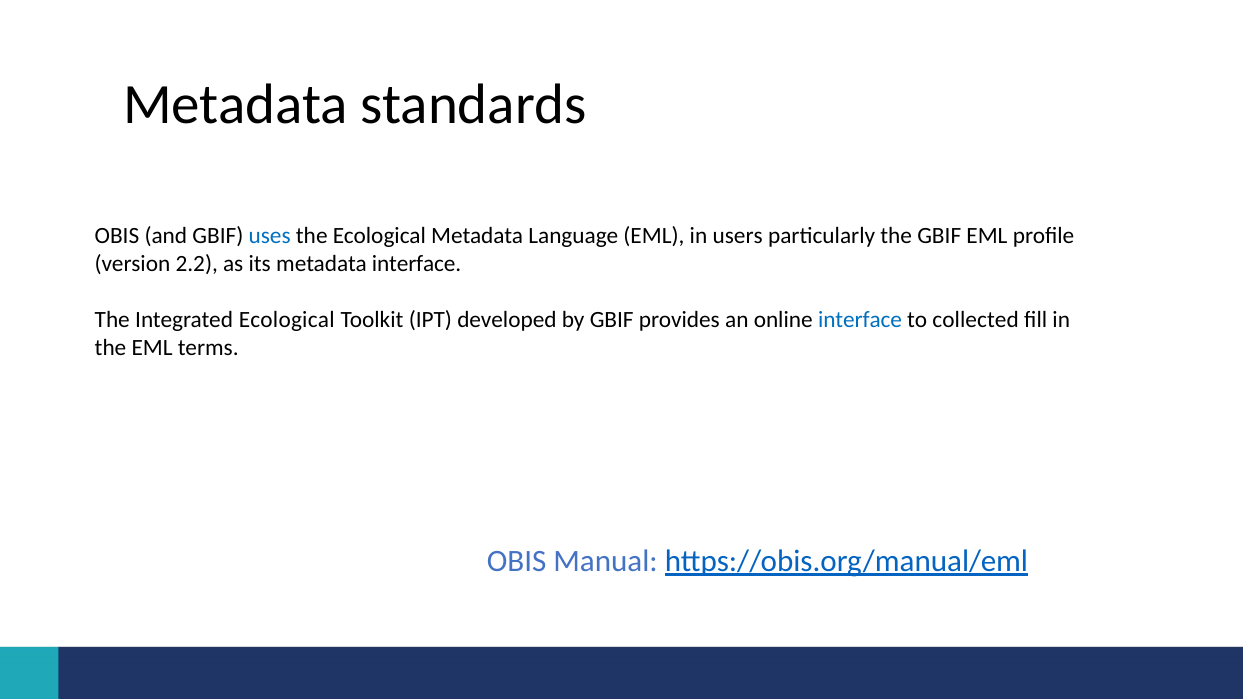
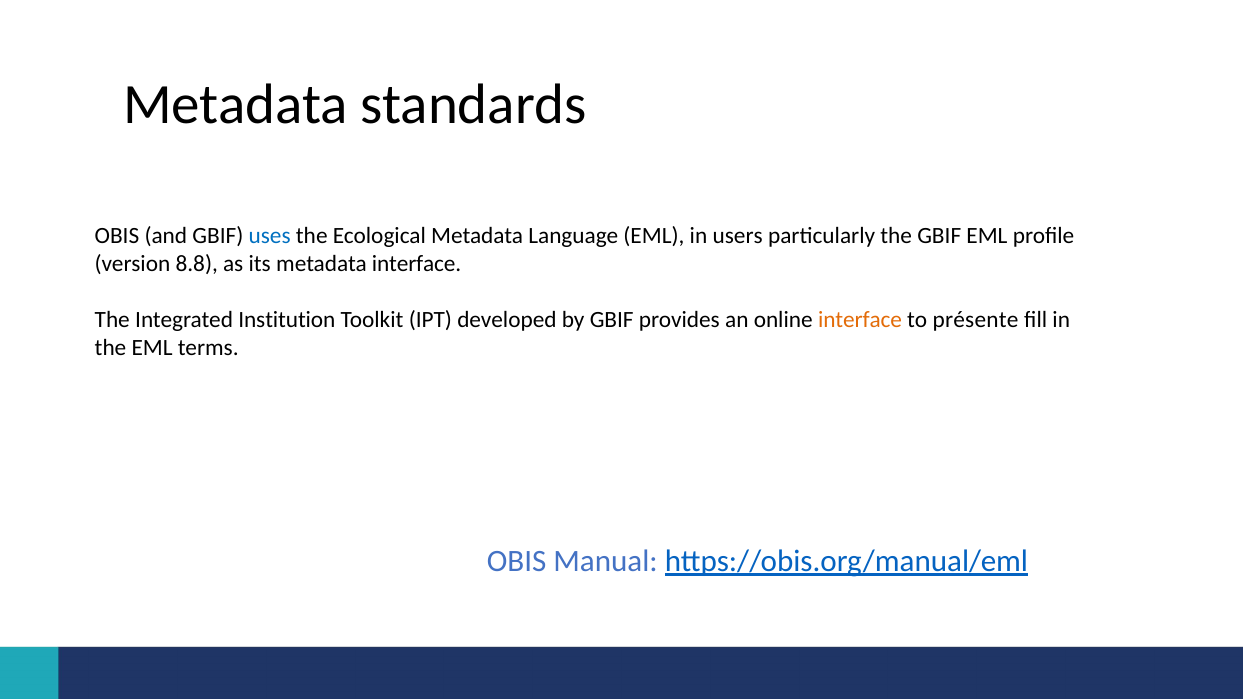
2.2: 2.2 -> 8.8
Integrated Ecological: Ecological -> Institution
interface at (860, 319) colour: blue -> orange
collected: collected -> présente
